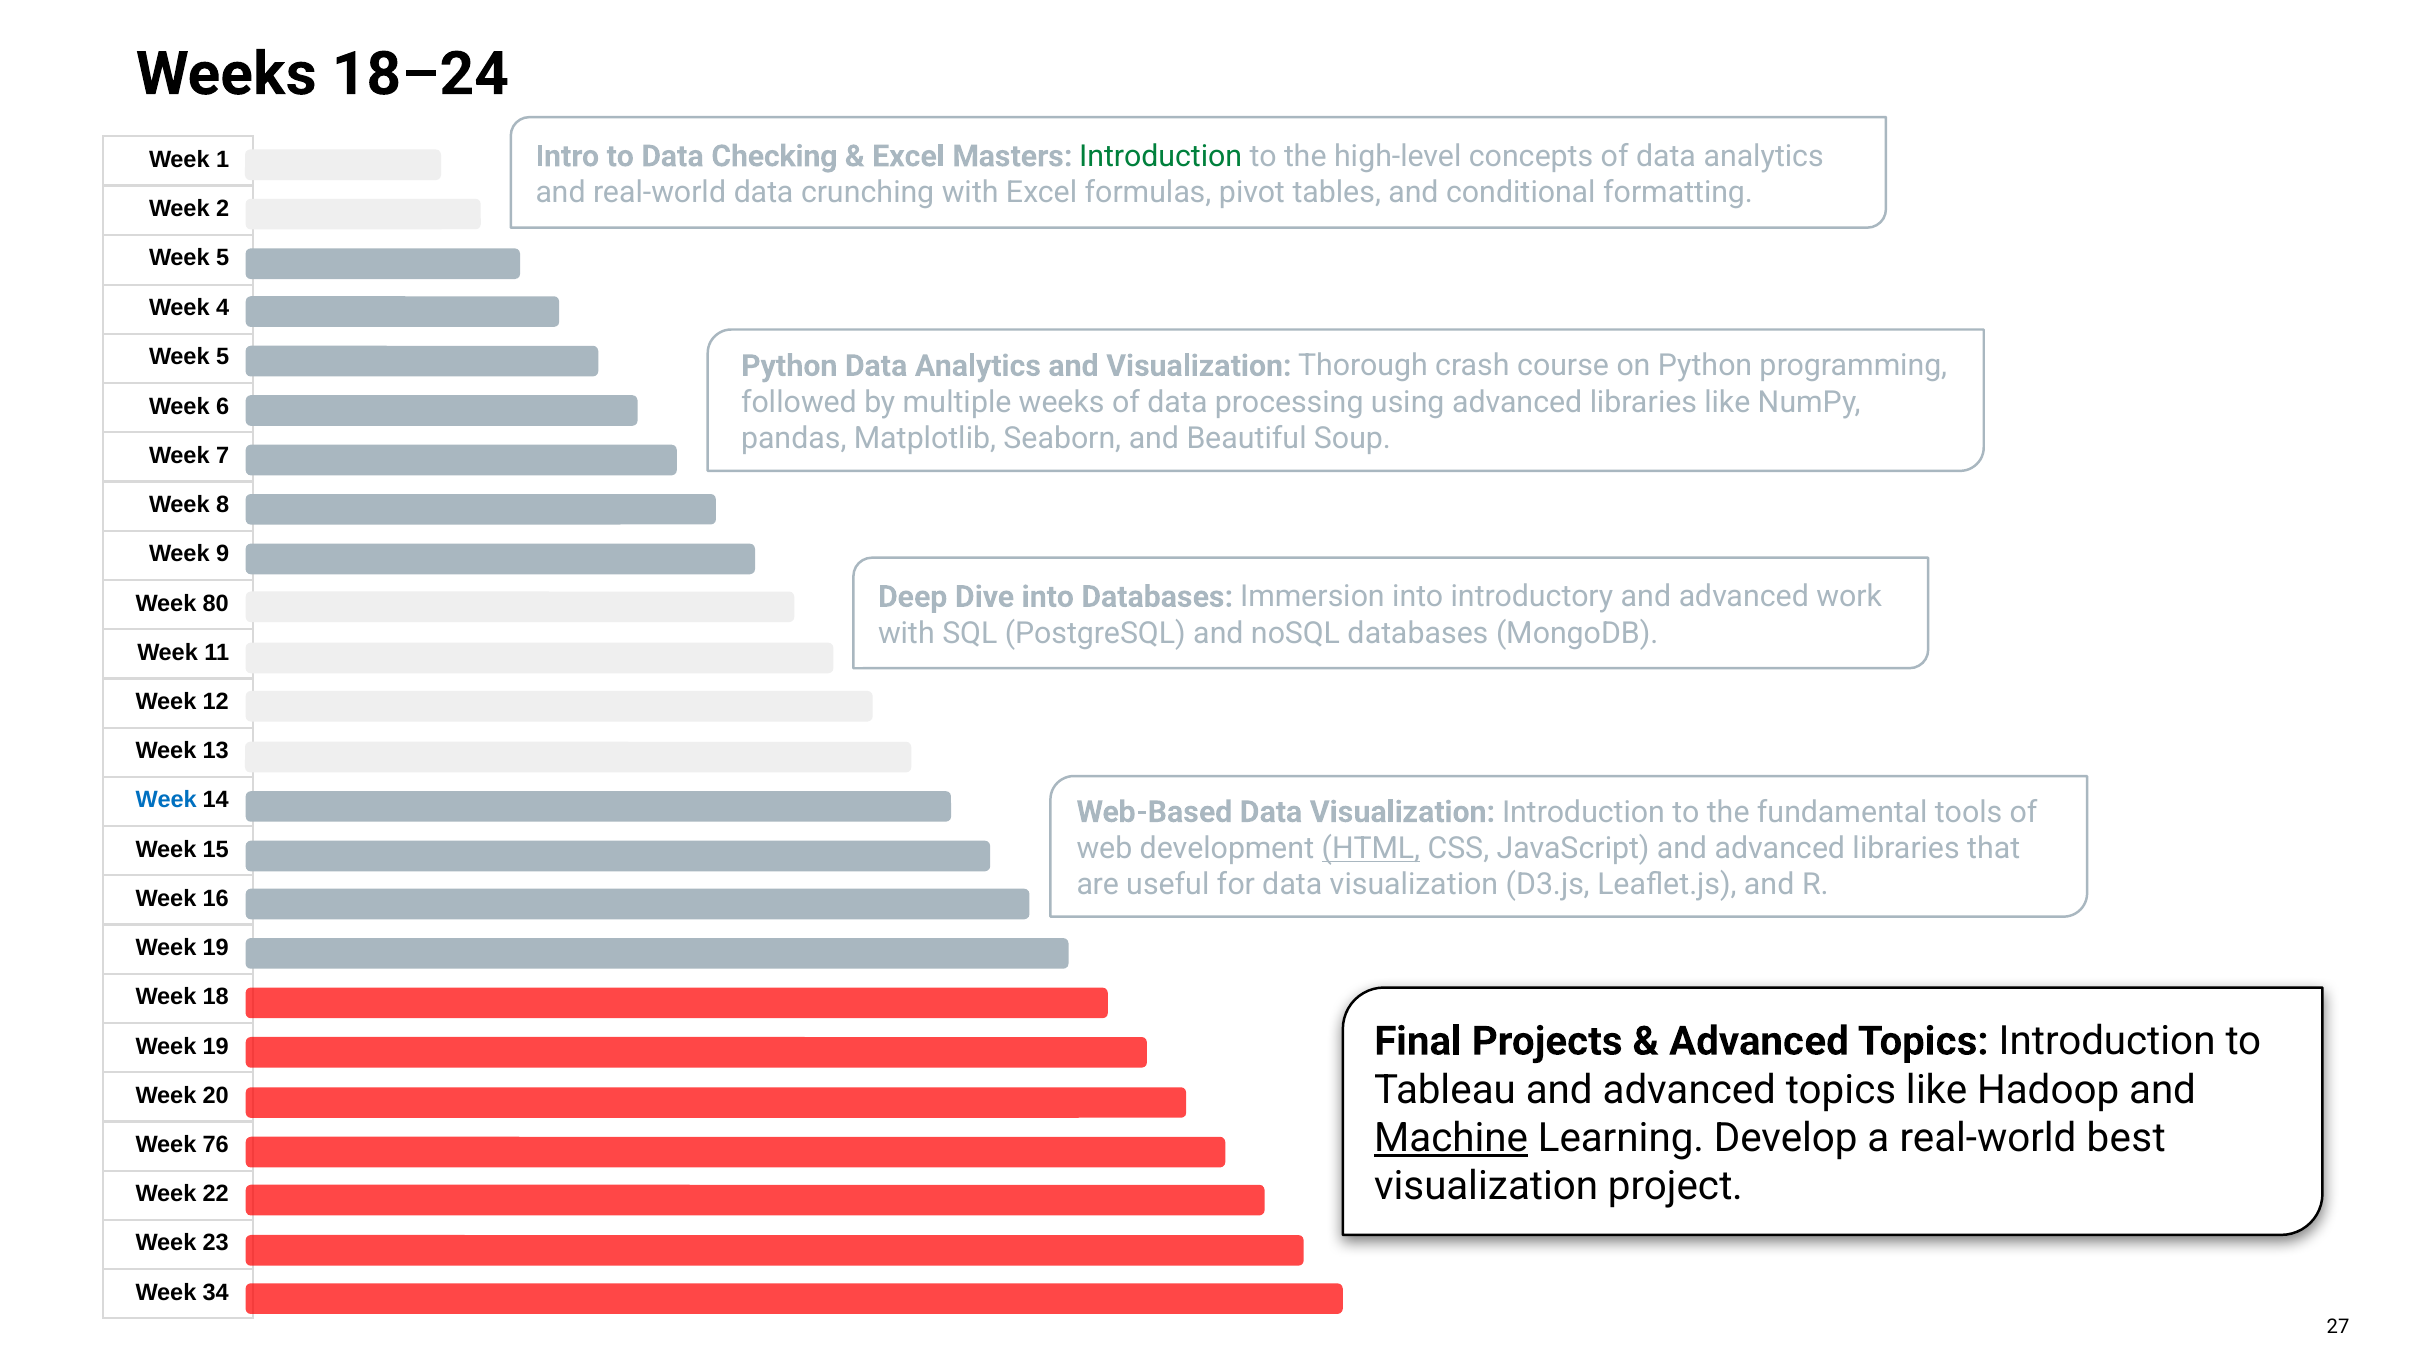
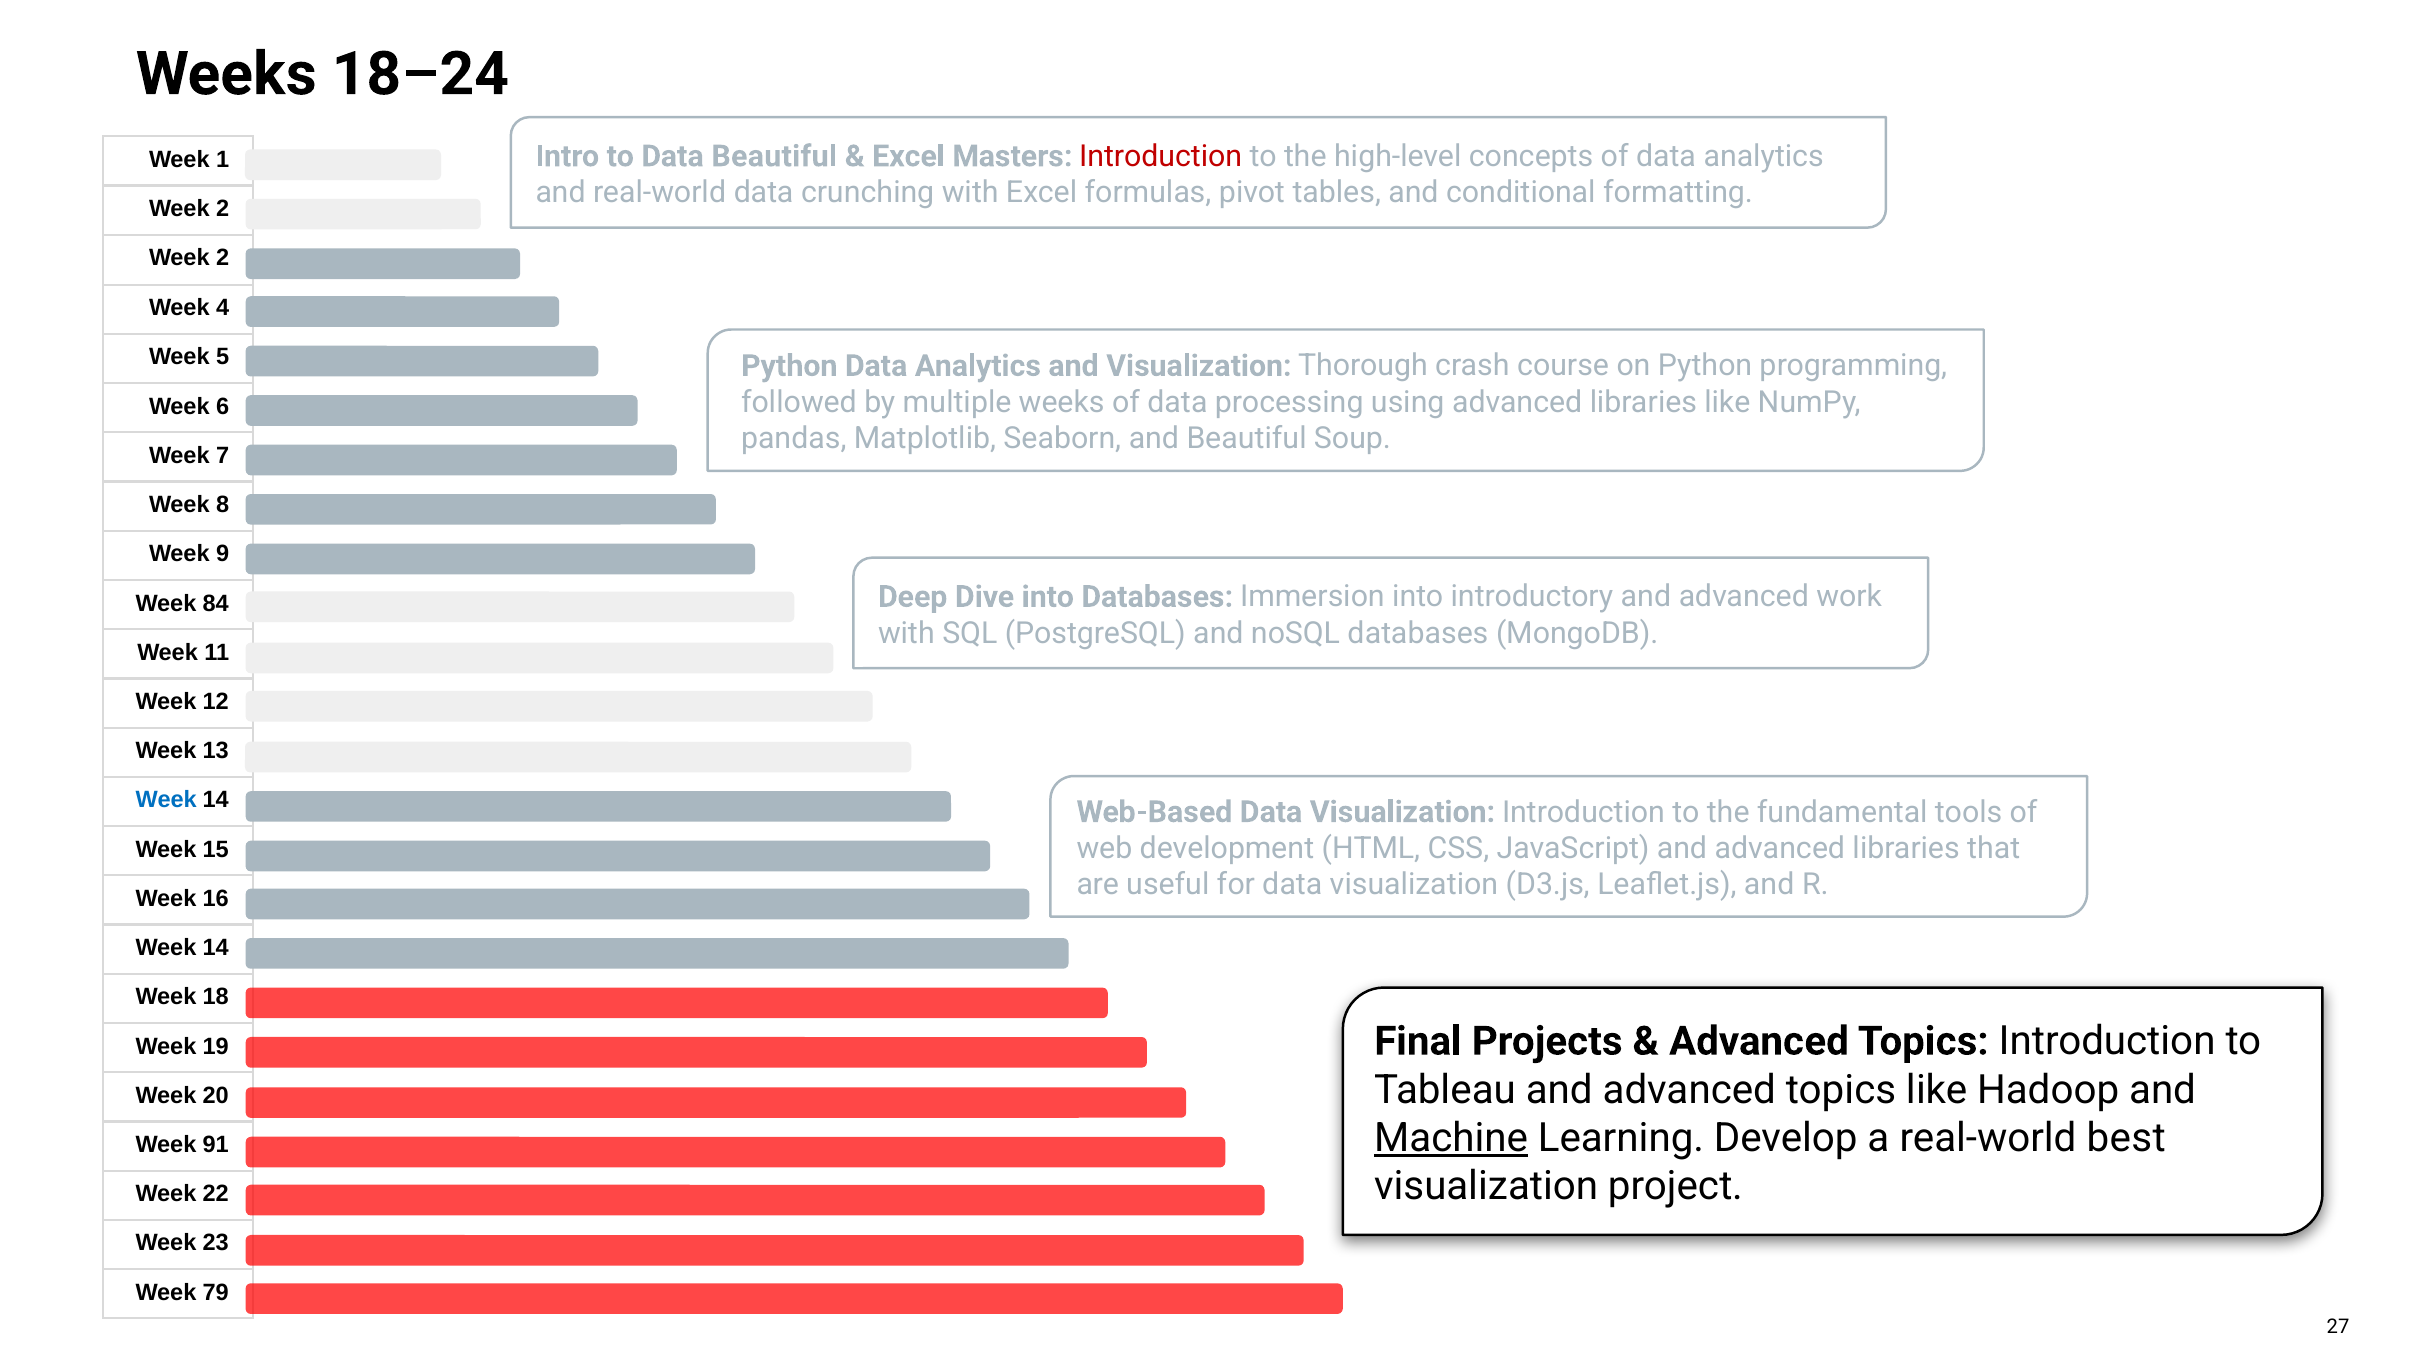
Data Checking: Checking -> Beautiful
Introduction at (1161, 156) colour: green -> red
5 at (223, 258): 5 -> 2
80: 80 -> 84
HTML underline: present -> none
19 at (216, 947): 19 -> 14
76: 76 -> 91
34: 34 -> 79
